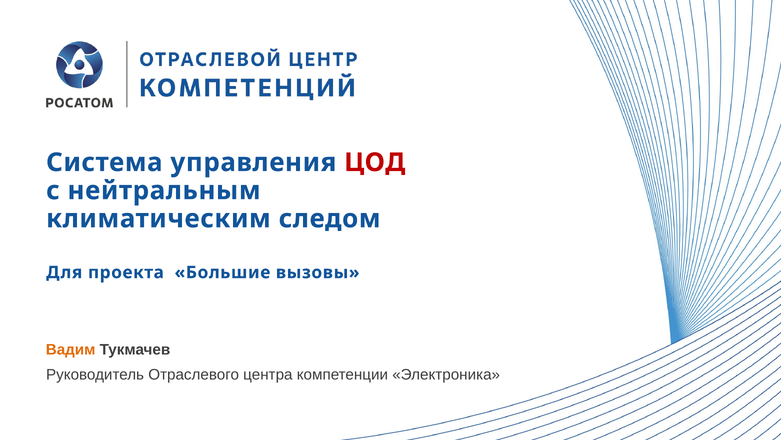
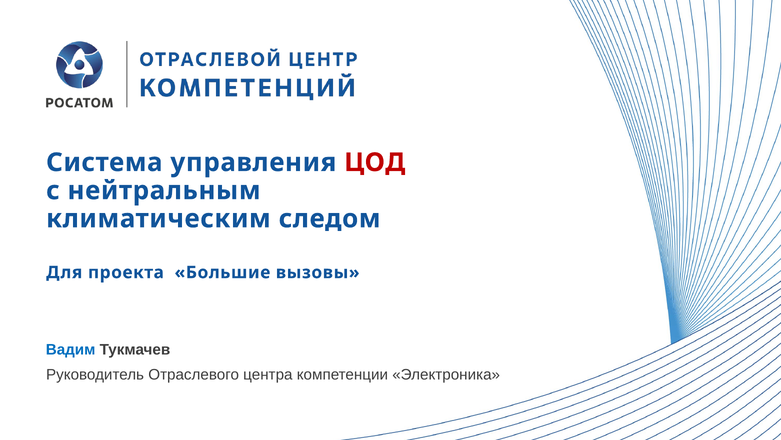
Вадим colour: orange -> blue
